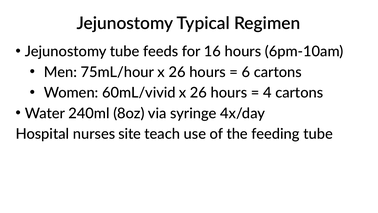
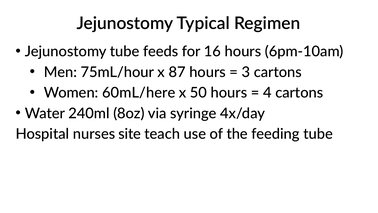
75mL/hour x 26: 26 -> 87
6: 6 -> 3
60mL/vivid: 60mL/vivid -> 60mL/here
26 at (199, 93): 26 -> 50
